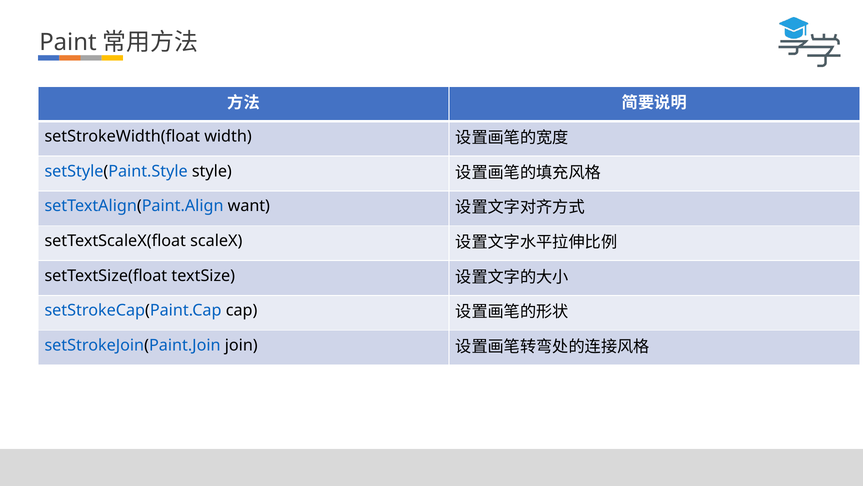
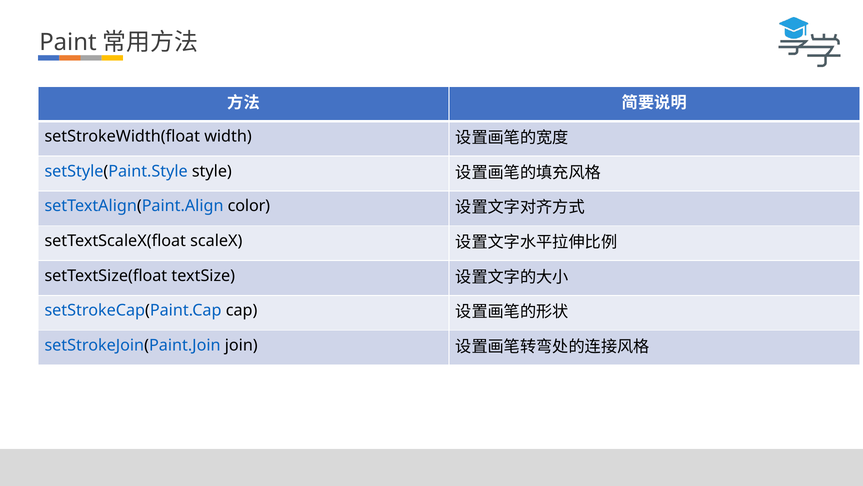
want: want -> color
